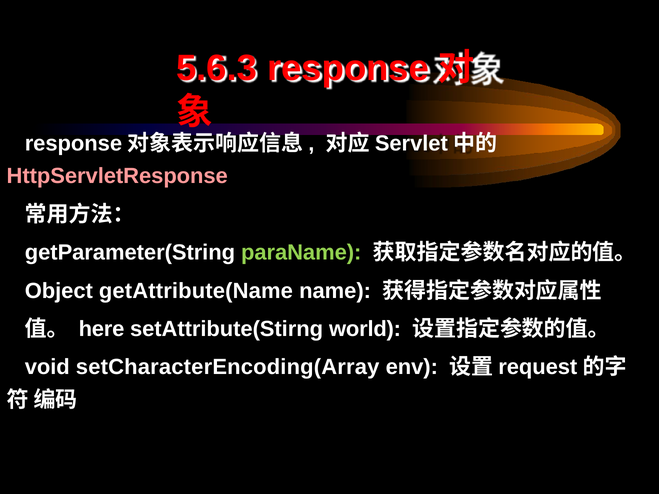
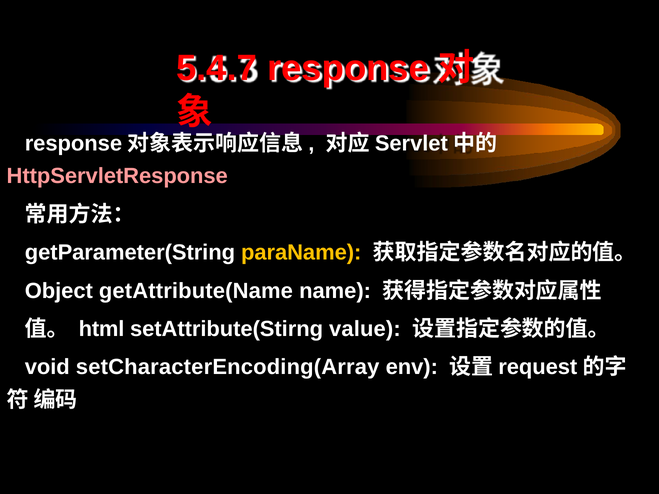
5.6.3: 5.6.3 -> 5.4.7
paraName colour: light green -> yellow
here: here -> html
world: world -> value
